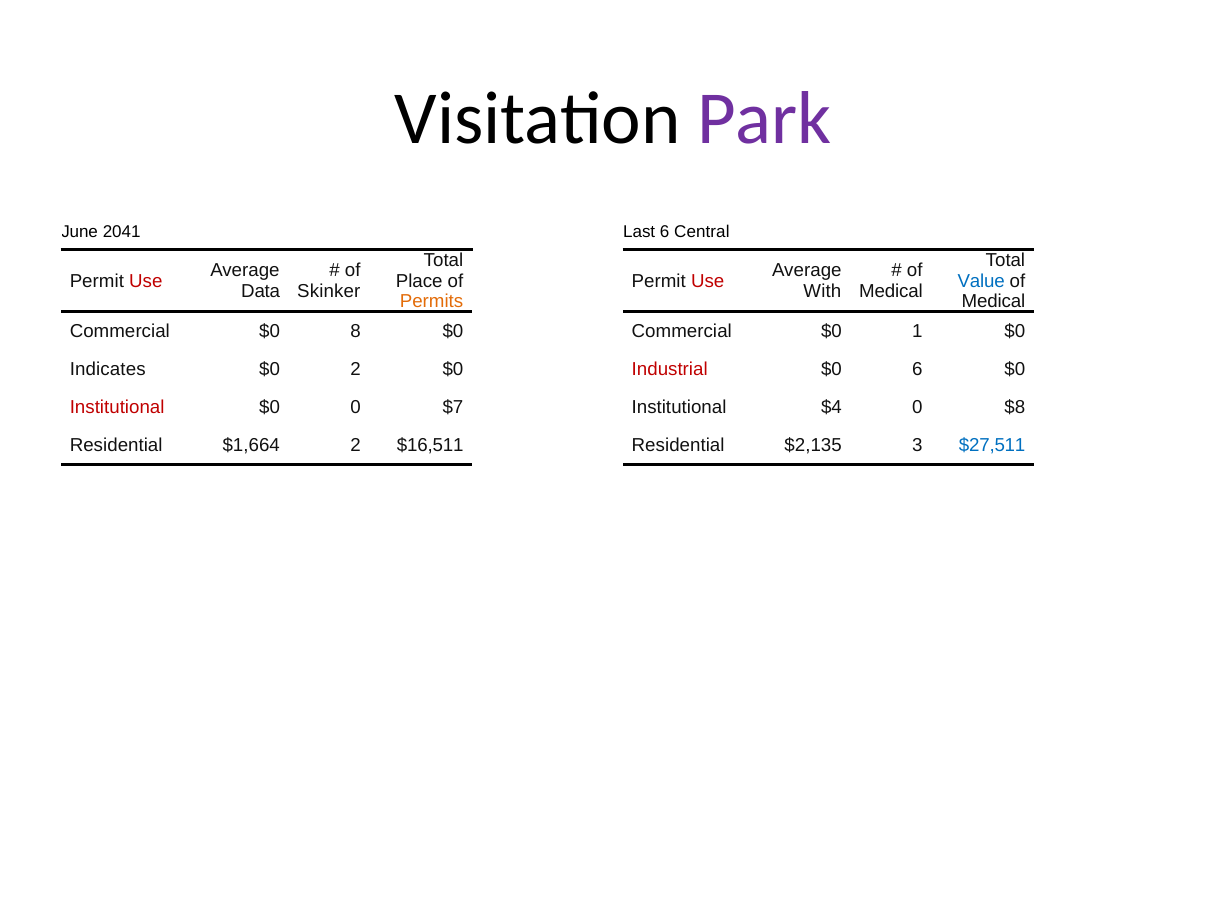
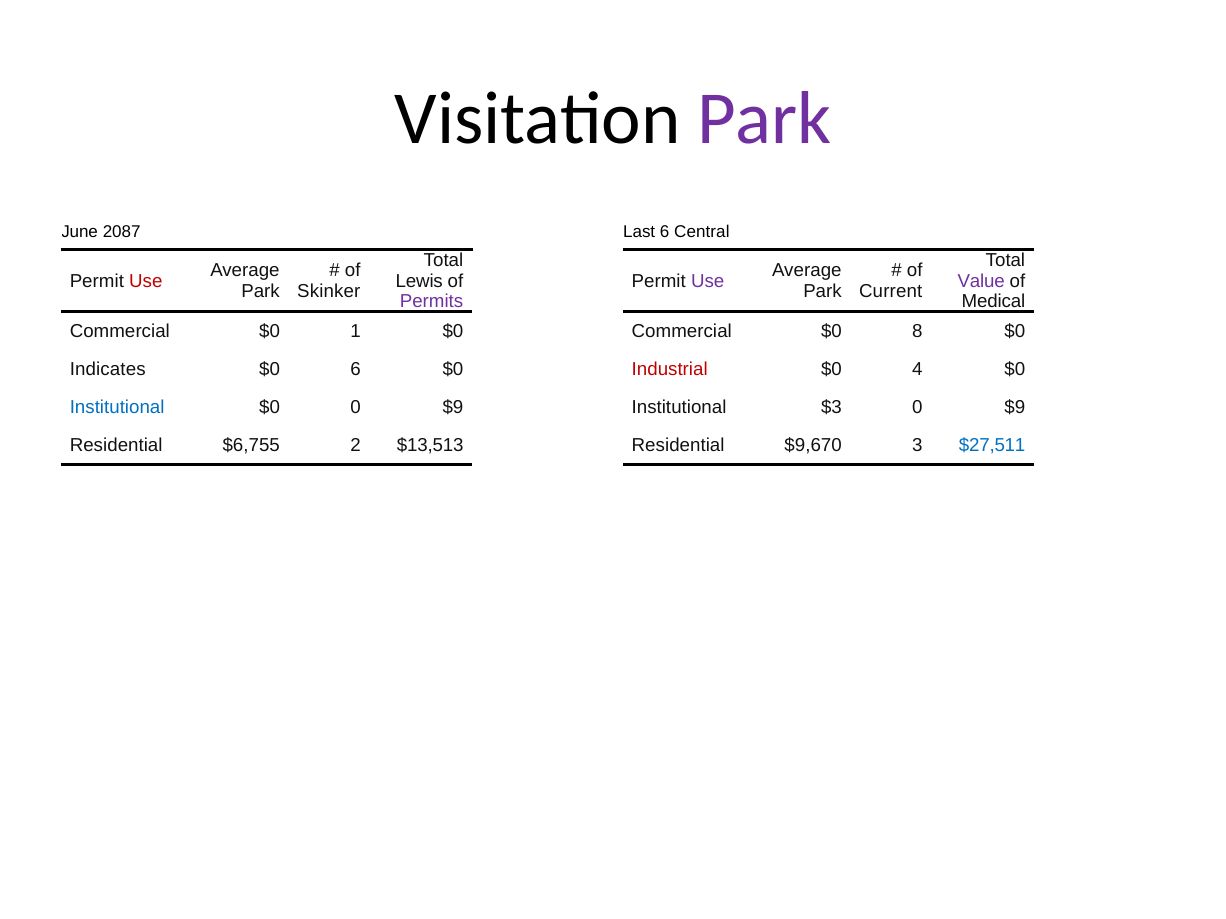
2041: 2041 -> 2087
Place: Place -> Lewis
Use at (708, 281) colour: red -> purple
Value colour: blue -> purple
Data at (261, 292): Data -> Park
With at (822, 292): With -> Park
Medical at (891, 292): Medical -> Current
Permits colour: orange -> purple
8: 8 -> 1
1: 1 -> 8
$0 2: 2 -> 6
$0 6: 6 -> 4
Institutional at (117, 407) colour: red -> blue
$0 0 $7: $7 -> $9
$4: $4 -> $3
$8 at (1015, 407): $8 -> $9
$1,664: $1,664 -> $6,755
$16,511: $16,511 -> $13,513
$2,135: $2,135 -> $9,670
